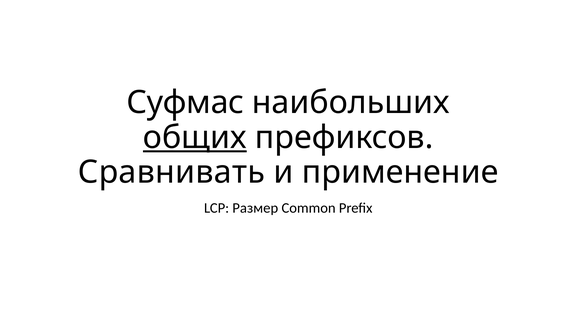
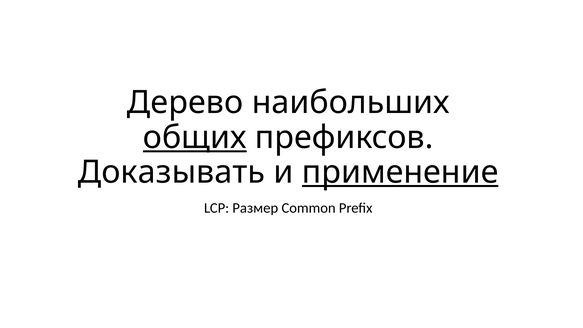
Суфмас: Суфмас -> Дерево
Сравнивать: Сравнивать -> Доказывать
применение underline: none -> present
